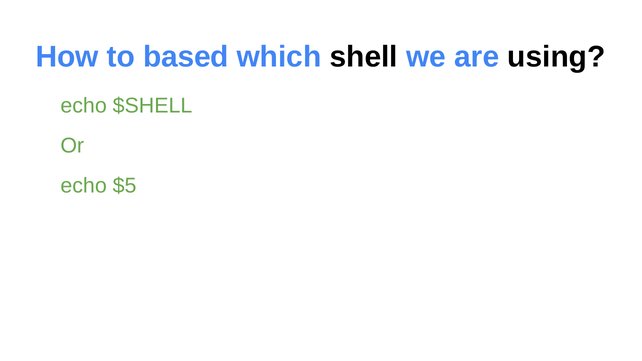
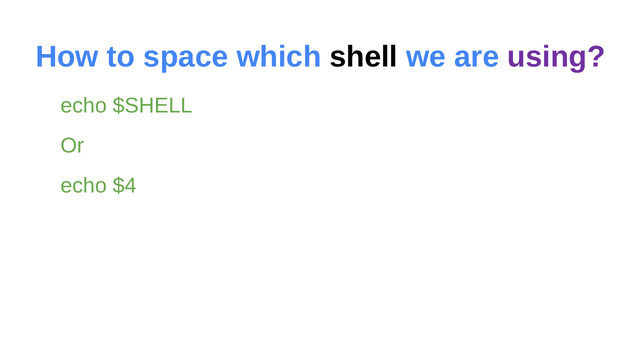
based: based -> space
using colour: black -> purple
$5: $5 -> $4
